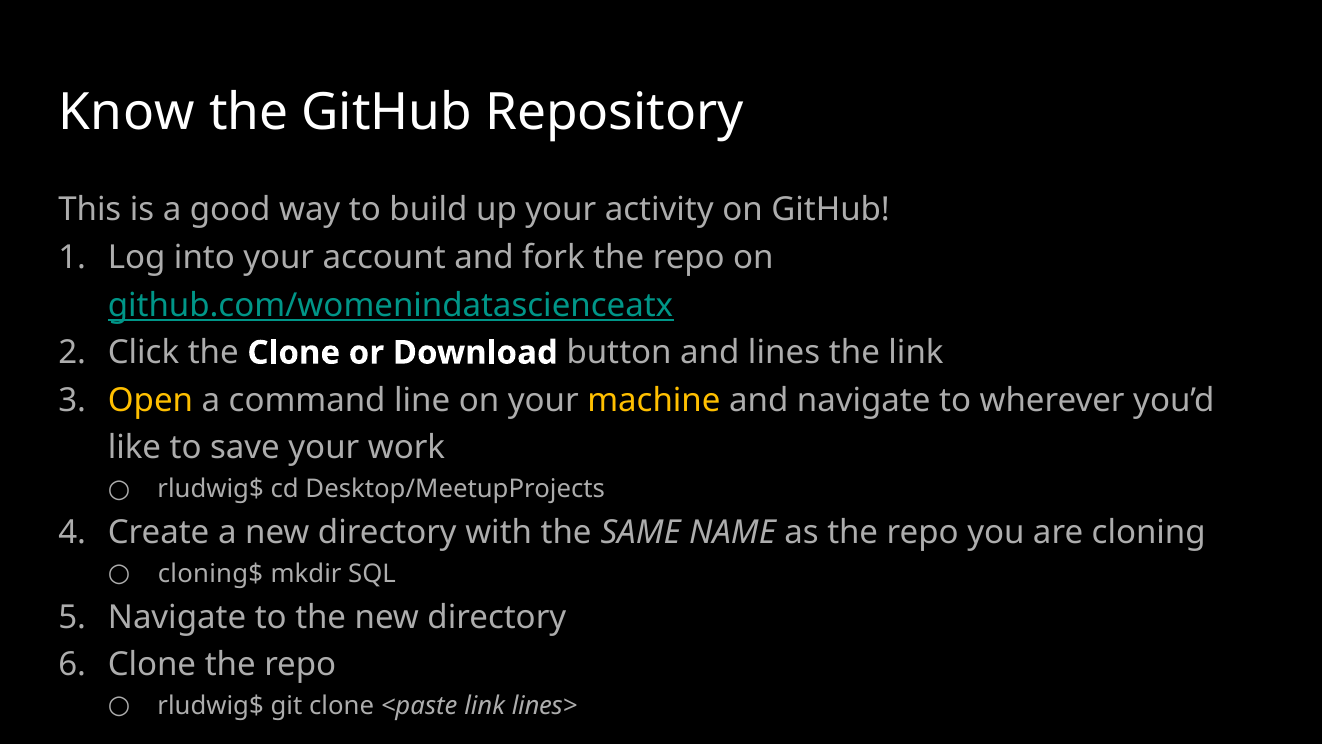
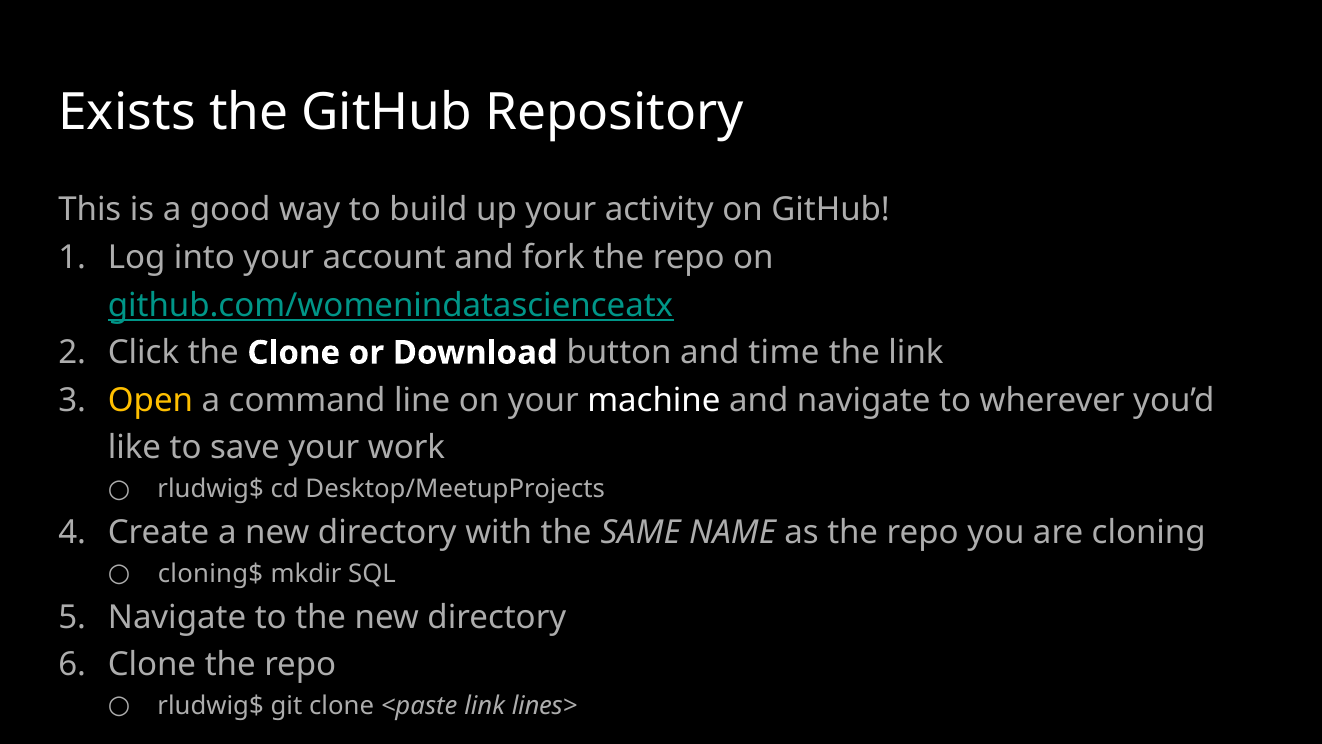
Know: Know -> Exists
lines: lines -> time
machine colour: yellow -> white
